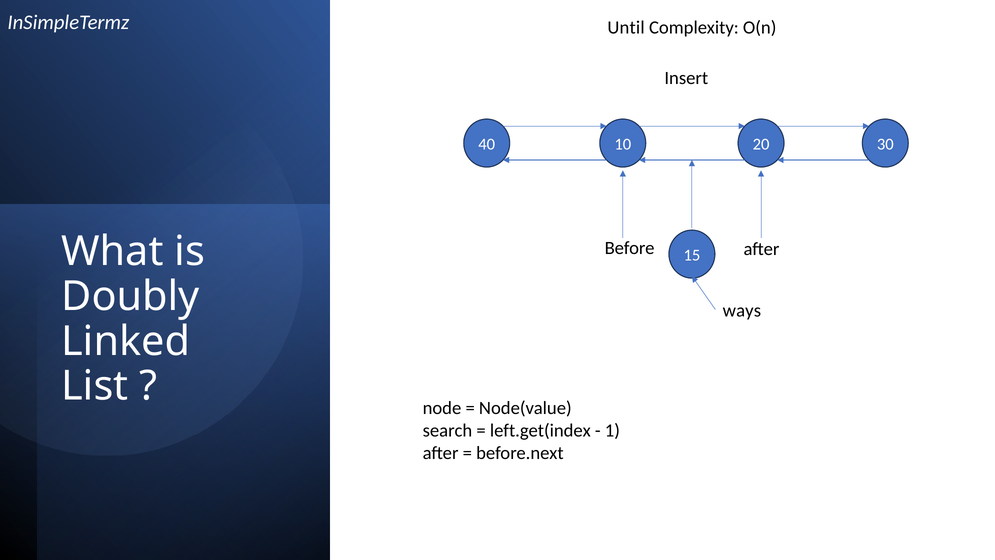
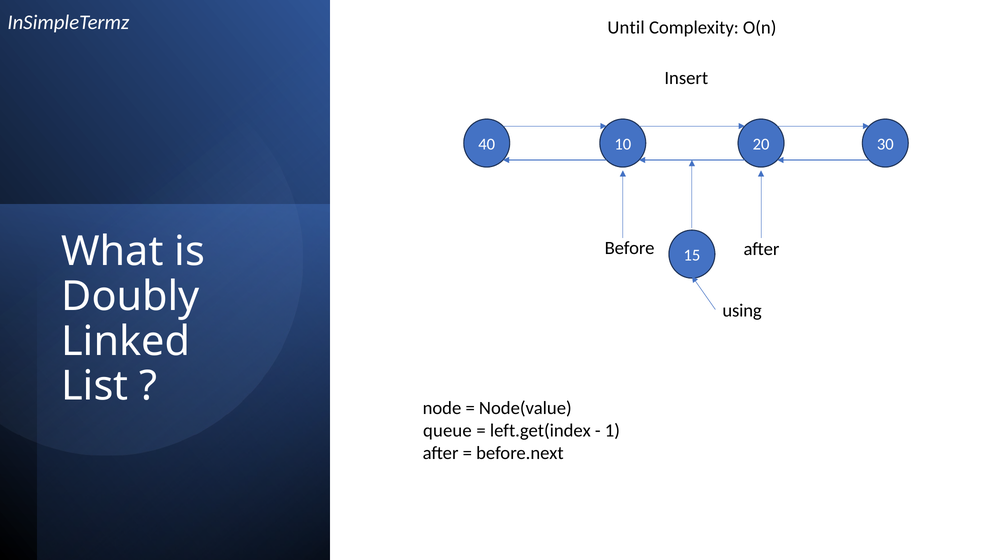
ways: ways -> using
search: search -> queue
